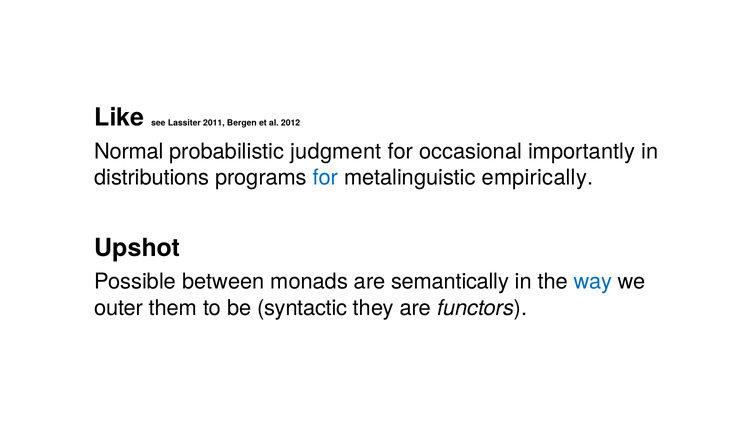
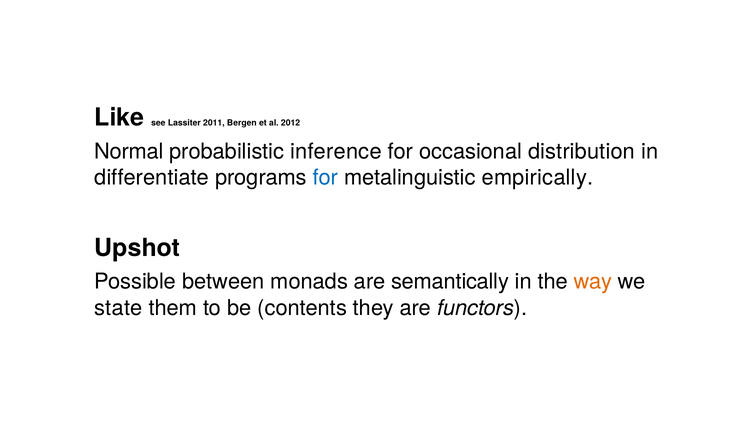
judgment: judgment -> inference
importantly: importantly -> distribution
distributions: distributions -> differentiate
way colour: blue -> orange
outer: outer -> state
syntactic: syntactic -> contents
